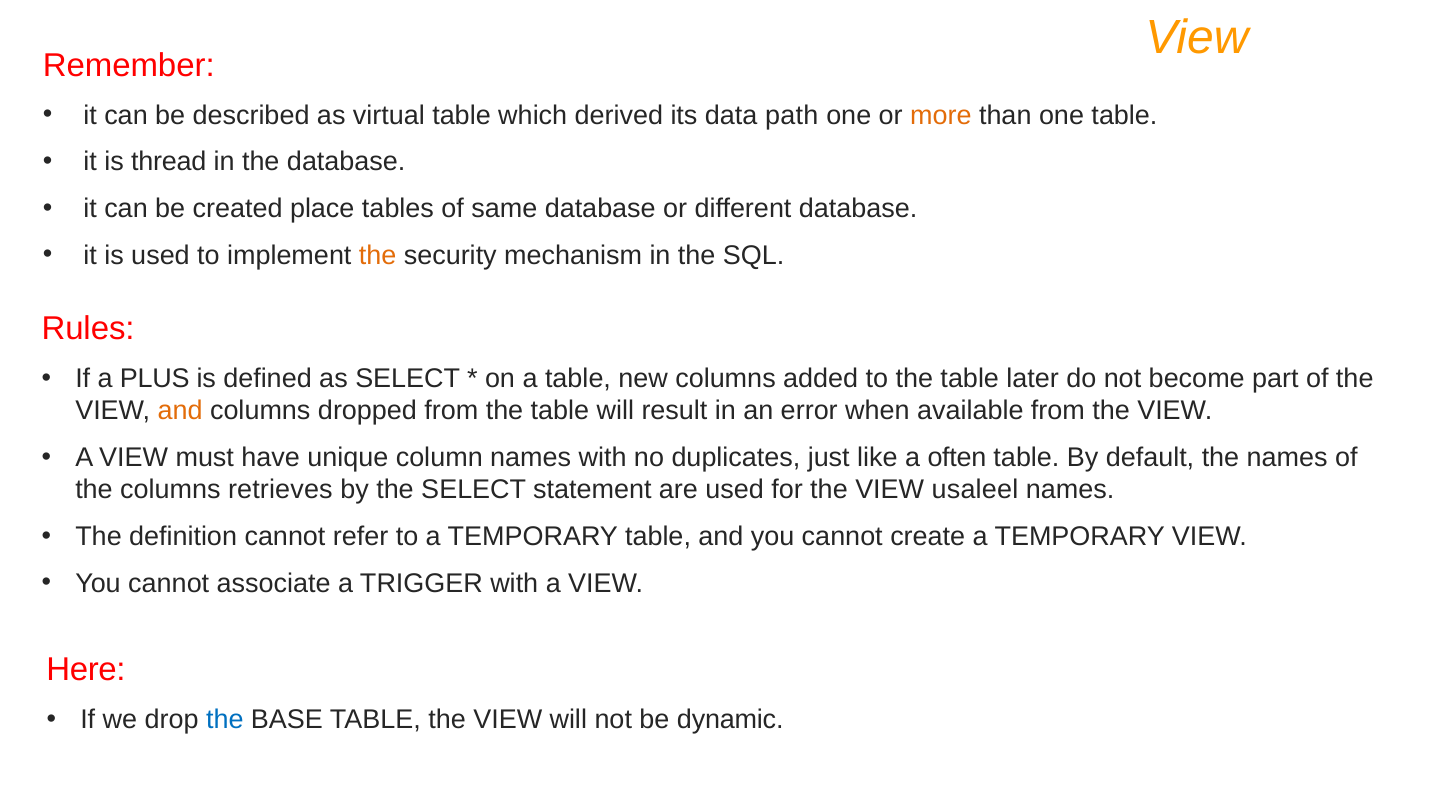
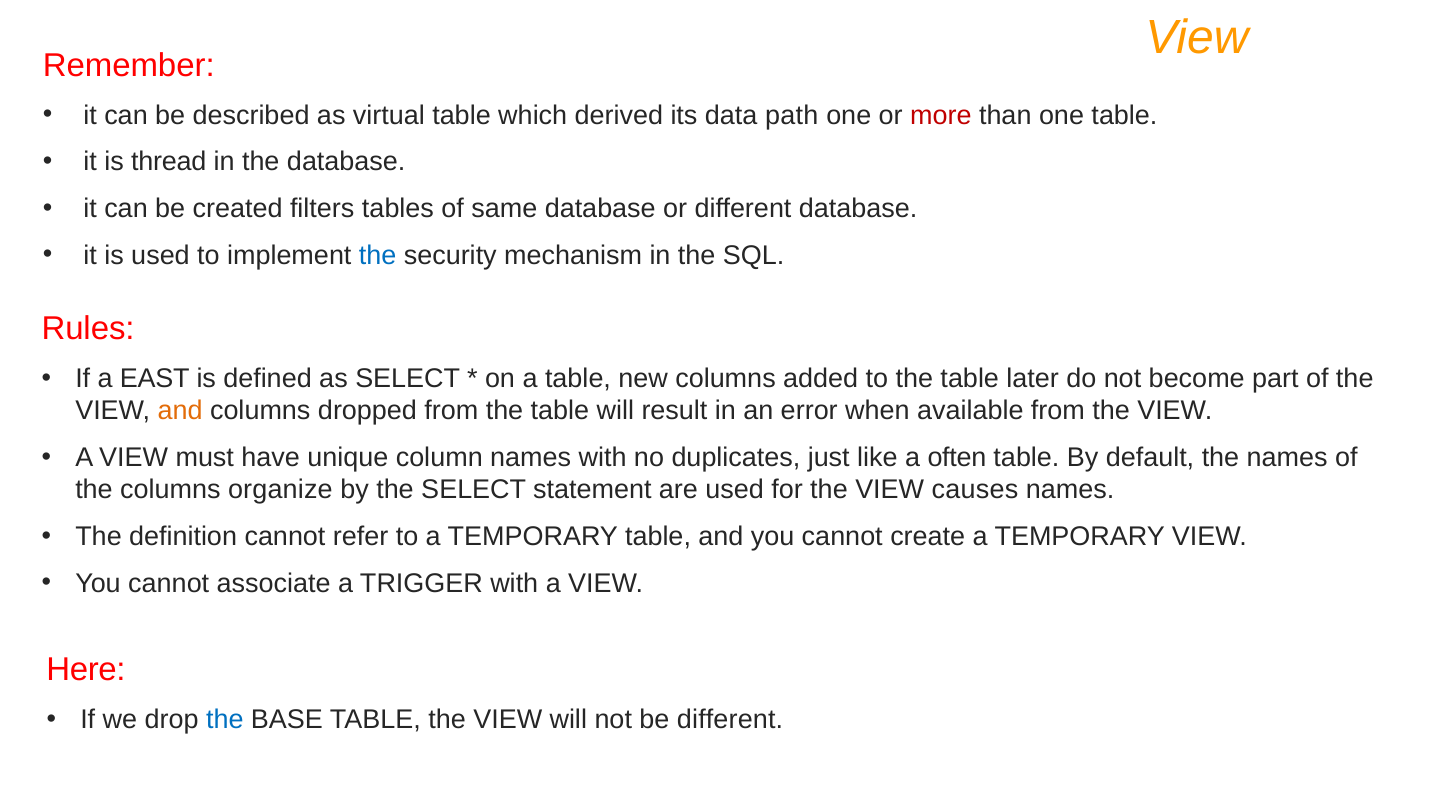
more colour: orange -> red
place: place -> filters
the at (378, 256) colour: orange -> blue
PLUS: PLUS -> EAST
retrieves: retrieves -> organize
usaleel: usaleel -> causes
be dynamic: dynamic -> different
